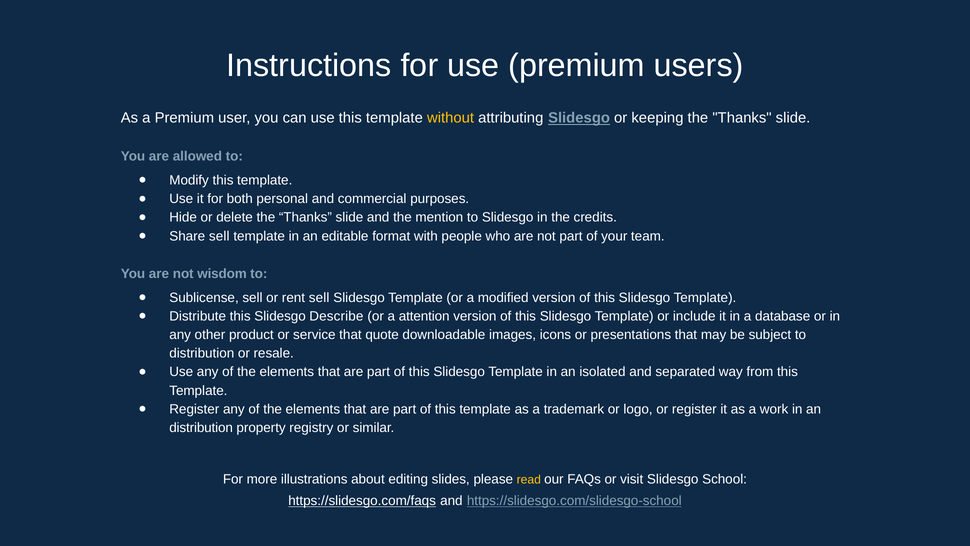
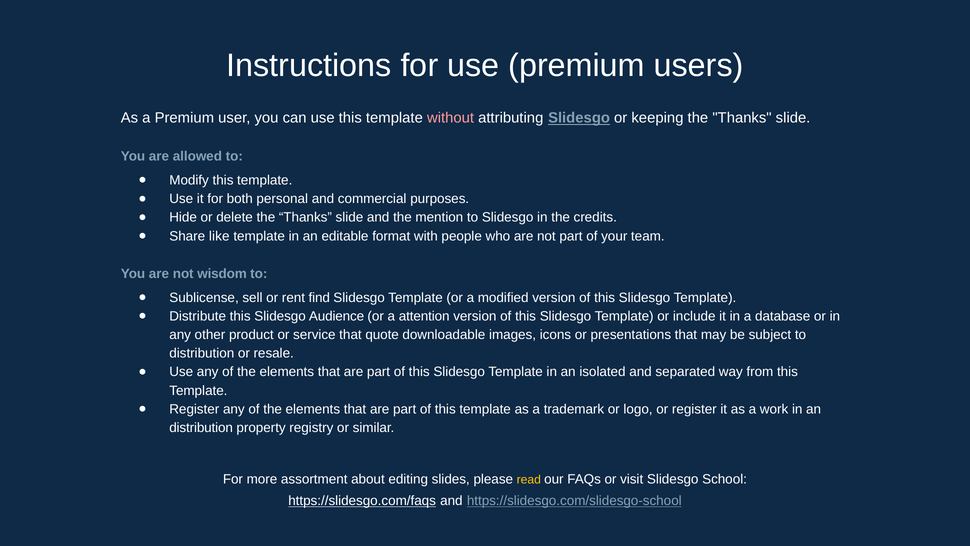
without colour: yellow -> pink
Share sell: sell -> like
rent sell: sell -> find
Describe: Describe -> Audience
illustrations: illustrations -> assortment
